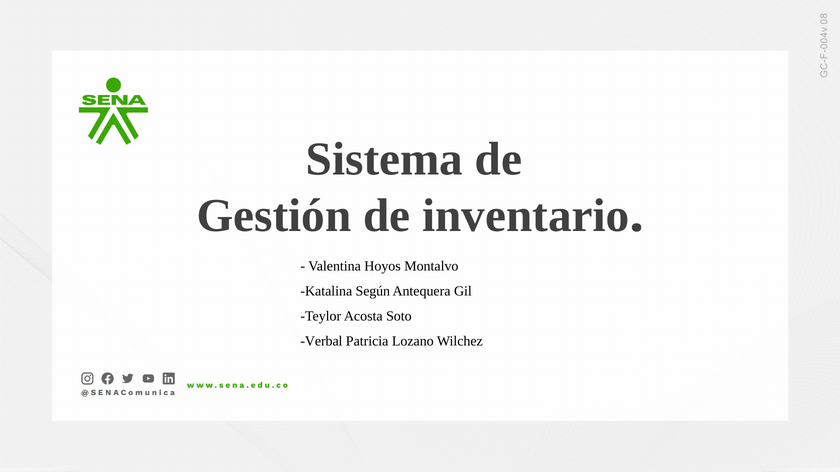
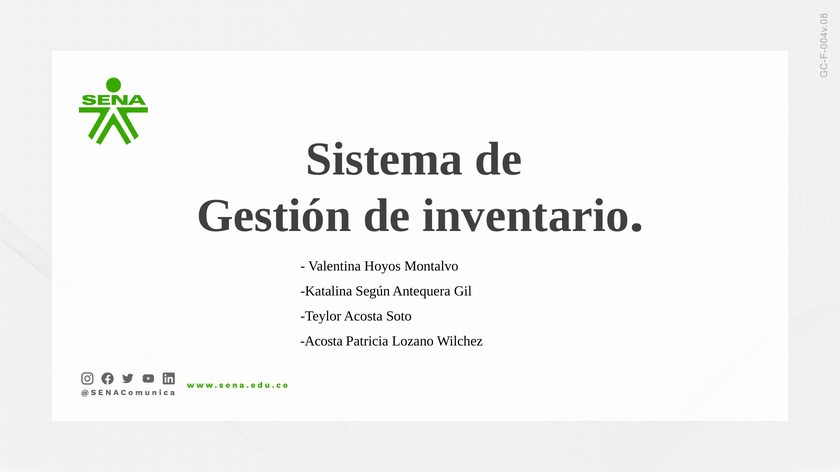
Verbal at (321, 342): Verbal -> Acosta
